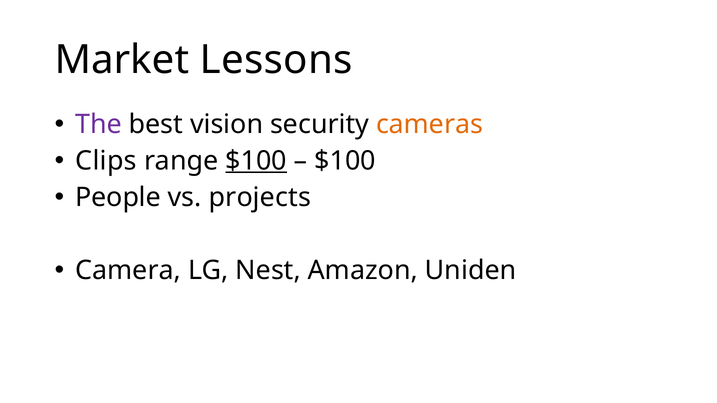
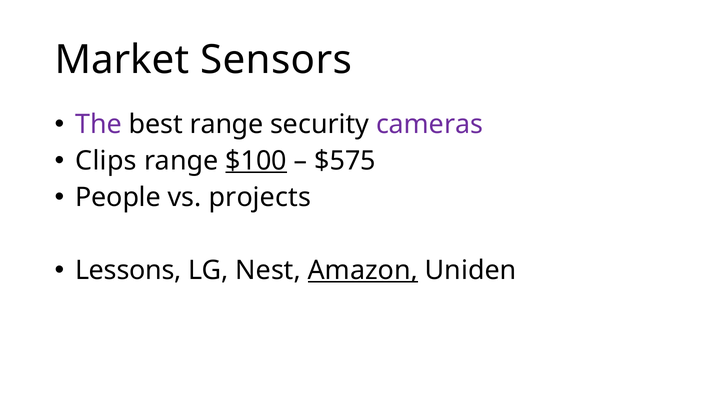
Lessons: Lessons -> Sensors
best vision: vision -> range
cameras colour: orange -> purple
$100 at (345, 161): $100 -> $575
Camera: Camera -> Lessons
Amazon underline: none -> present
